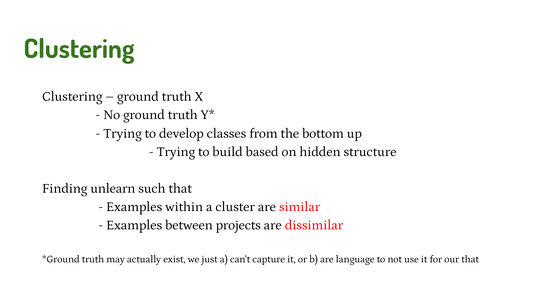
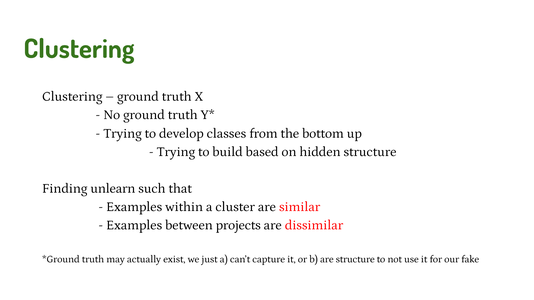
are language: language -> structure
our that: that -> fake
